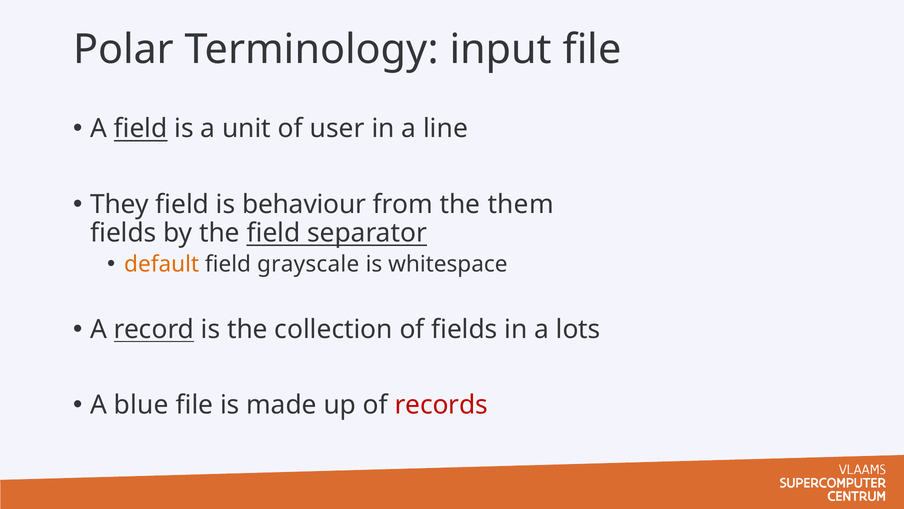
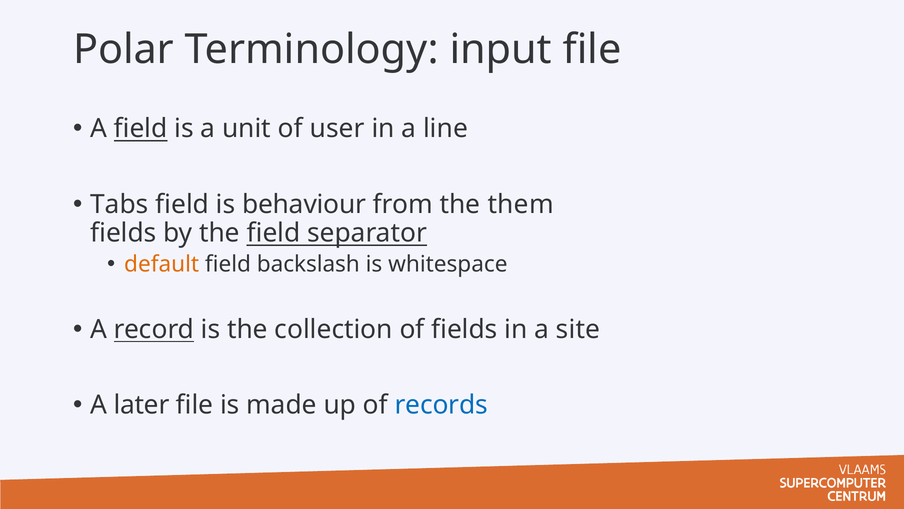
They: They -> Tabs
grayscale: grayscale -> backslash
lots: lots -> site
blue: blue -> later
records colour: red -> blue
